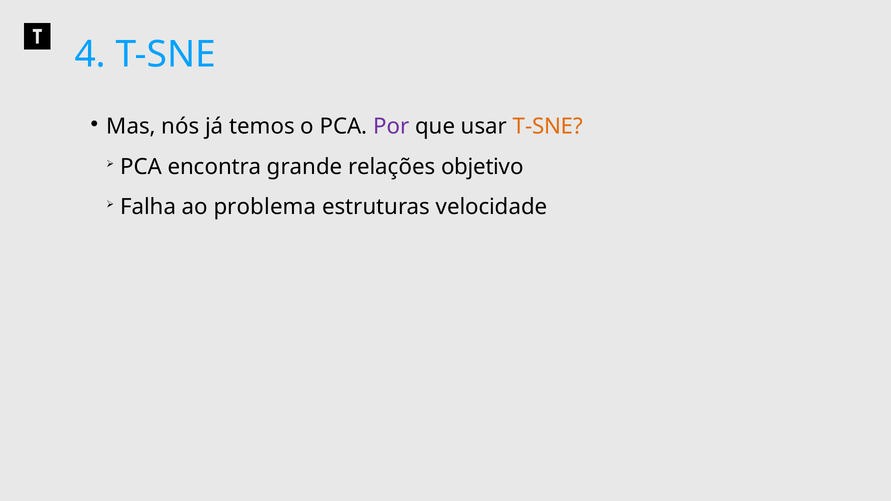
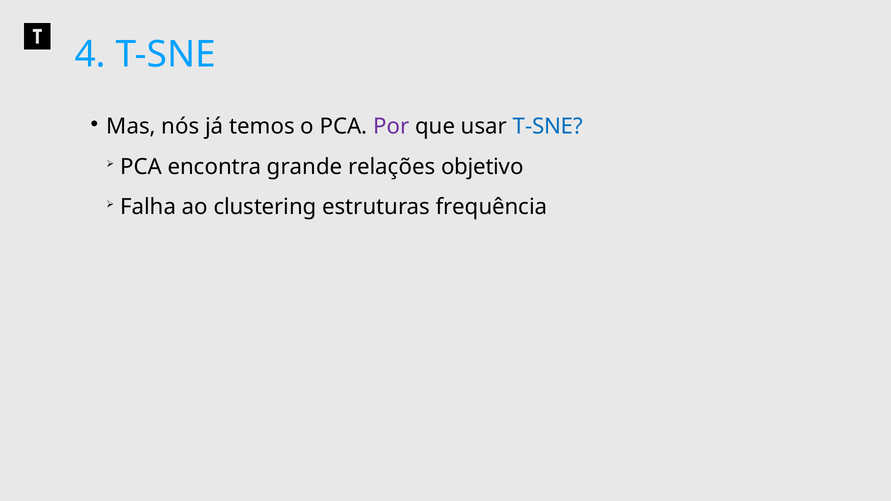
T-SNE at (548, 127) colour: orange -> blue
problema: problema -> clustering
velocidade: velocidade -> frequência
